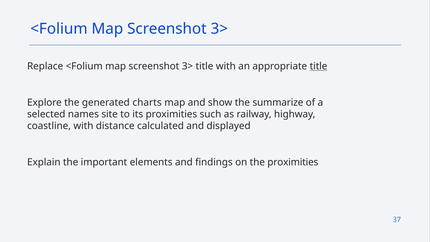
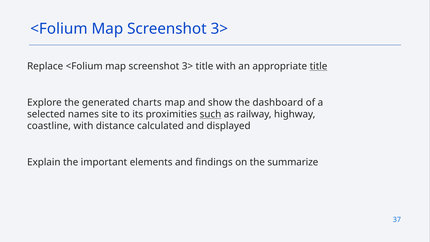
summarize: summarize -> dashboard
such underline: none -> present
the proximities: proximities -> summarize
